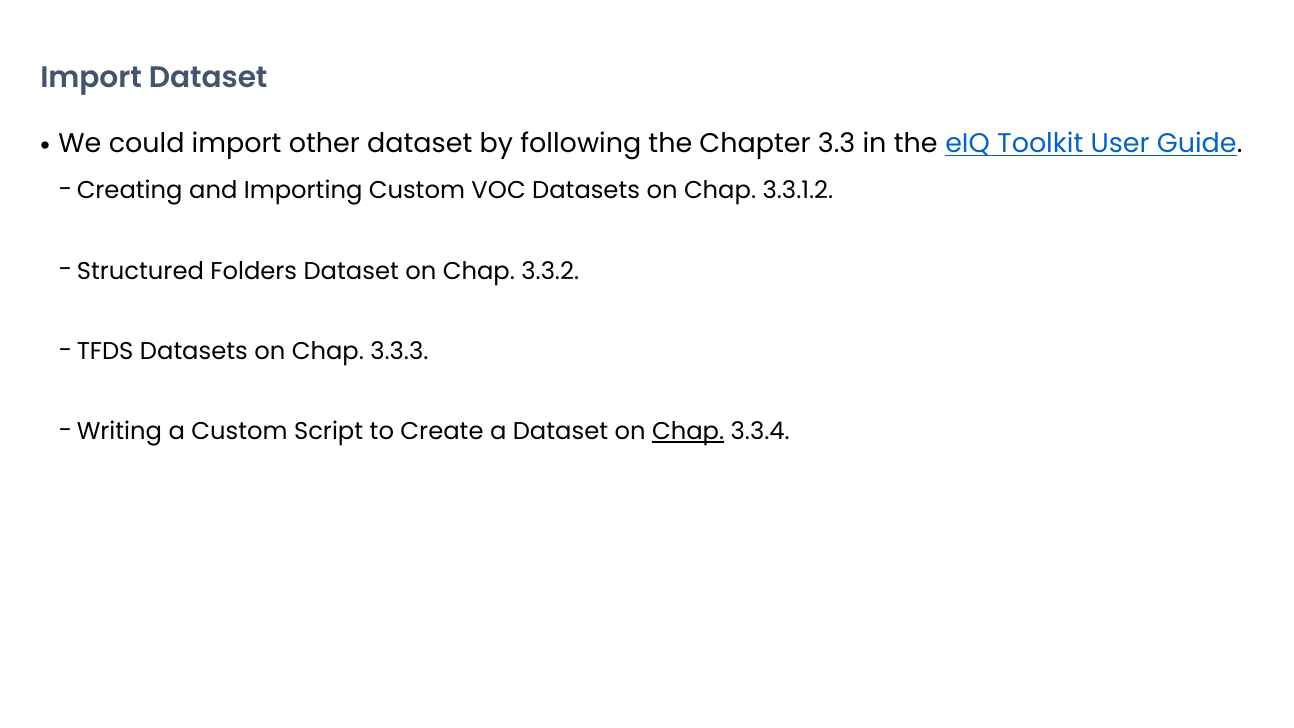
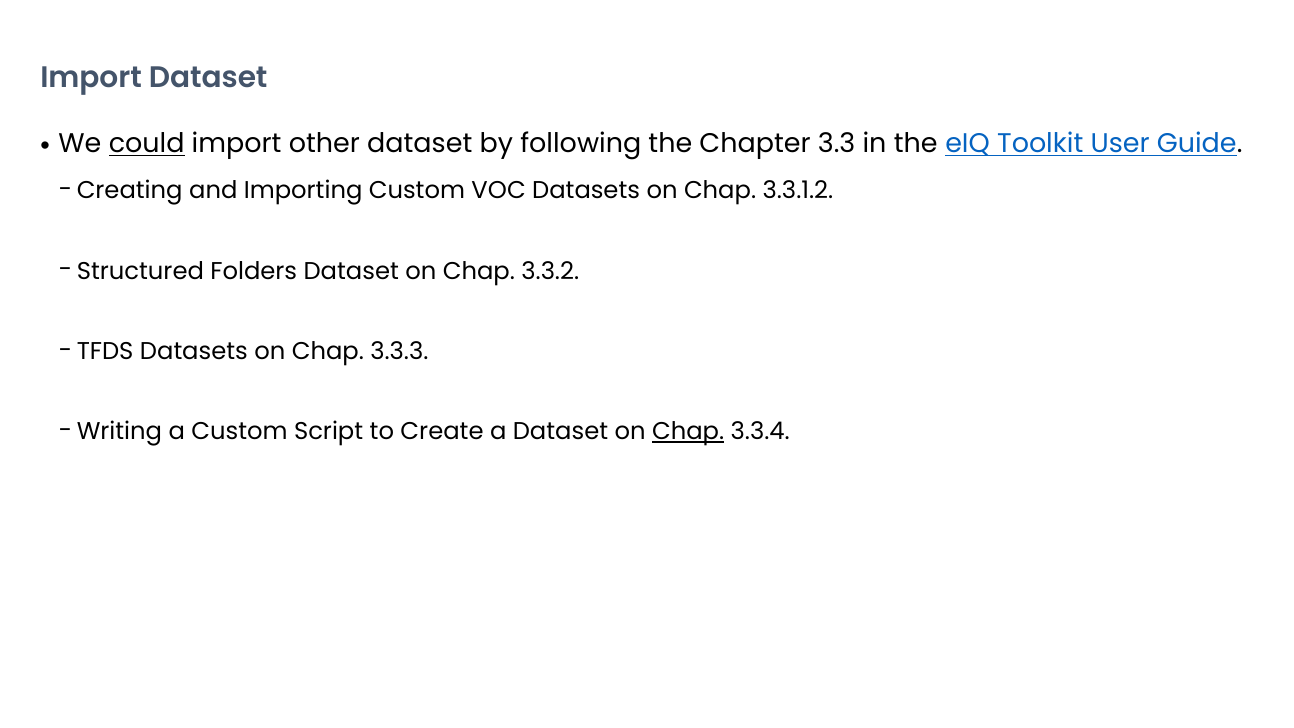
could underline: none -> present
